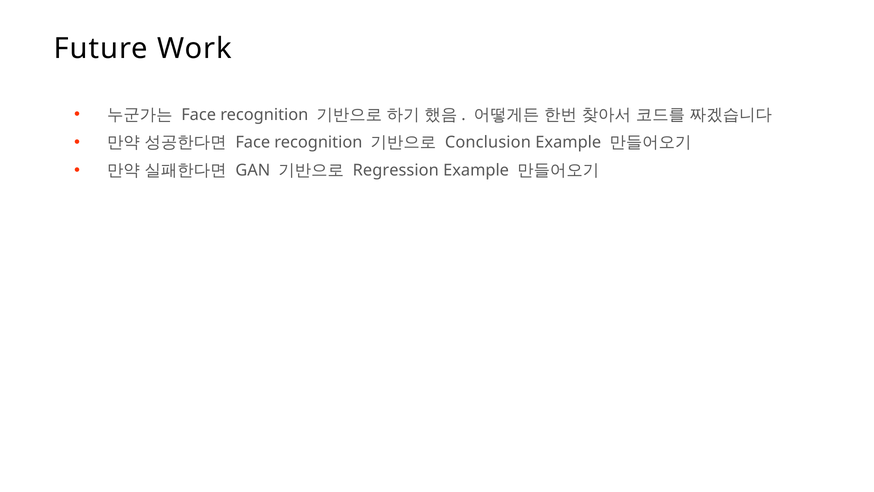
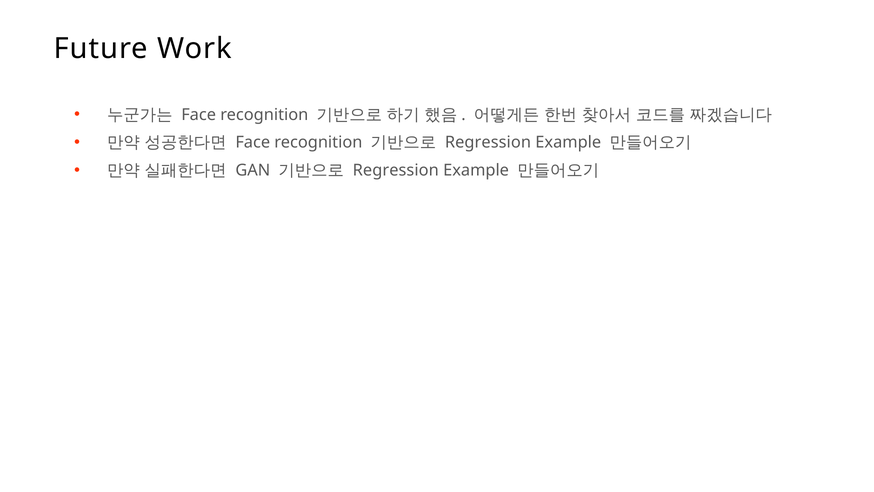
Conclusion at (488, 142): Conclusion -> Regression
